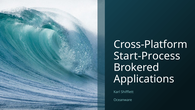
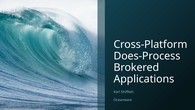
Start-Process: Start-Process -> Does-Process
